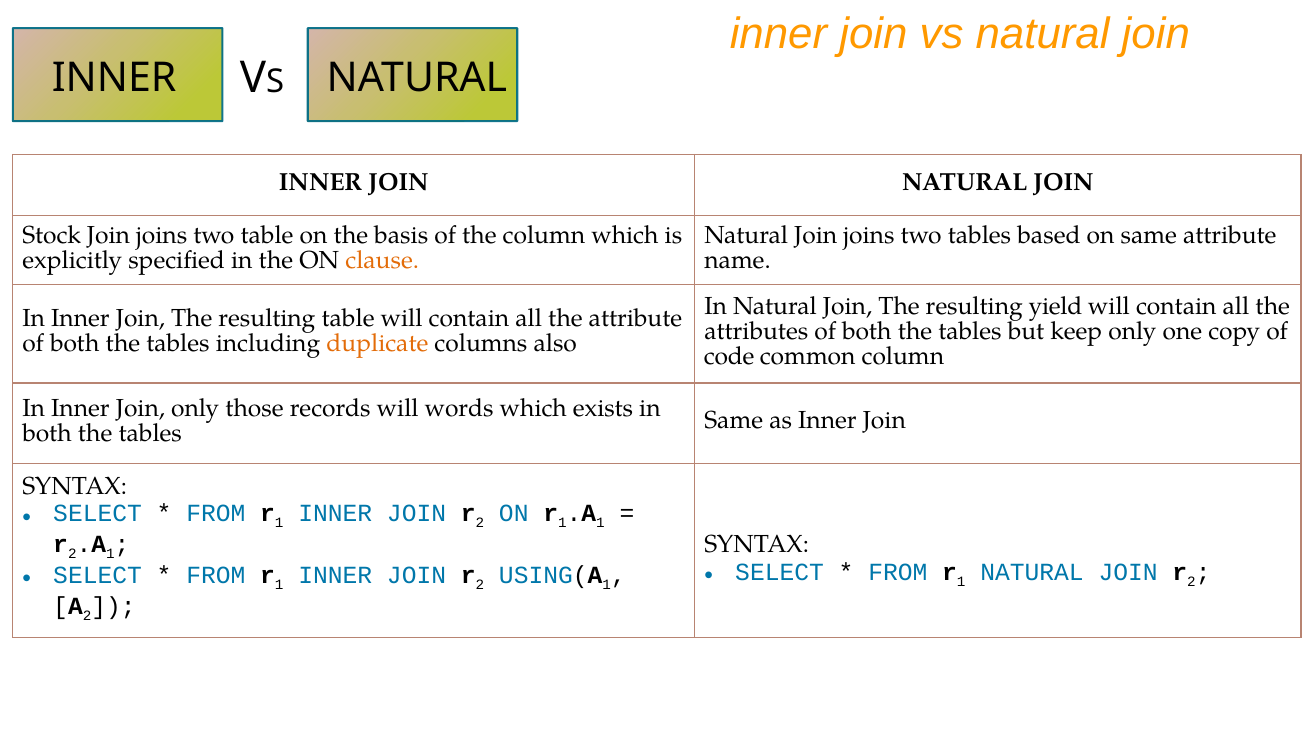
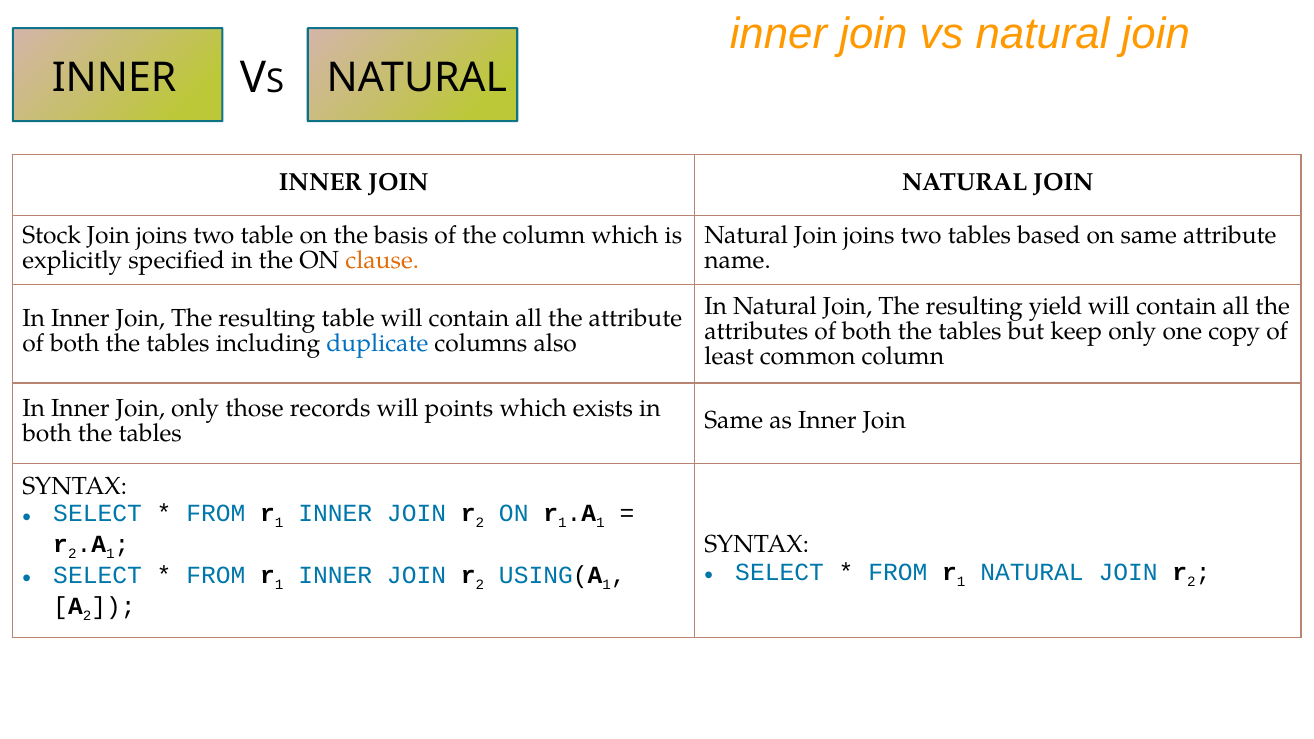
duplicate colour: orange -> blue
code: code -> least
words: words -> points
